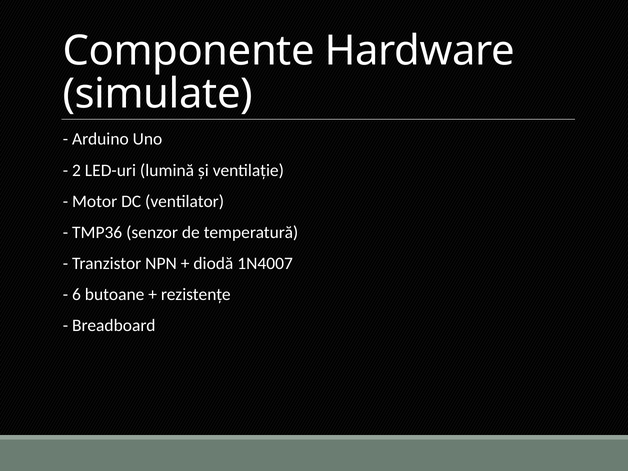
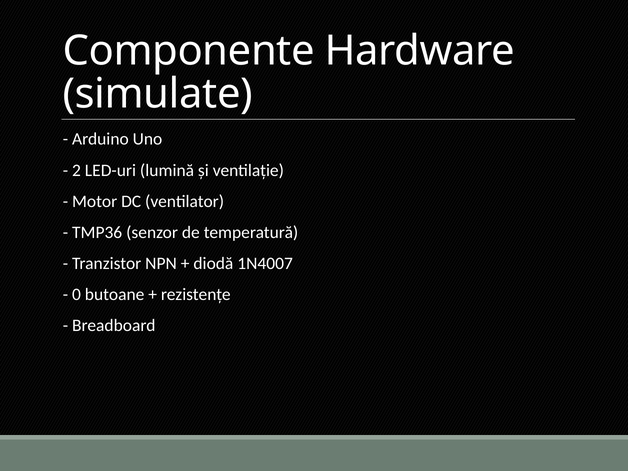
6: 6 -> 0
